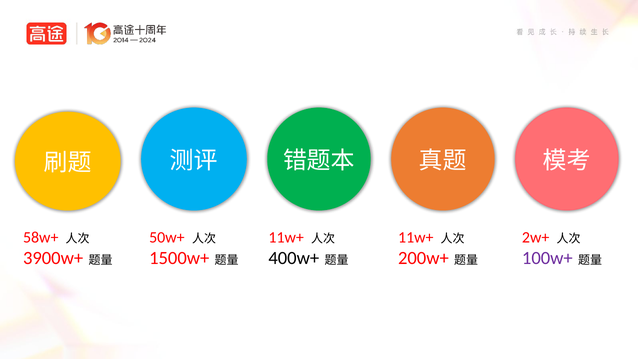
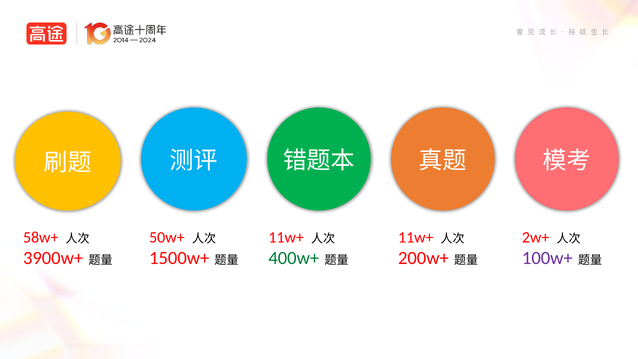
400w+ colour: black -> green
